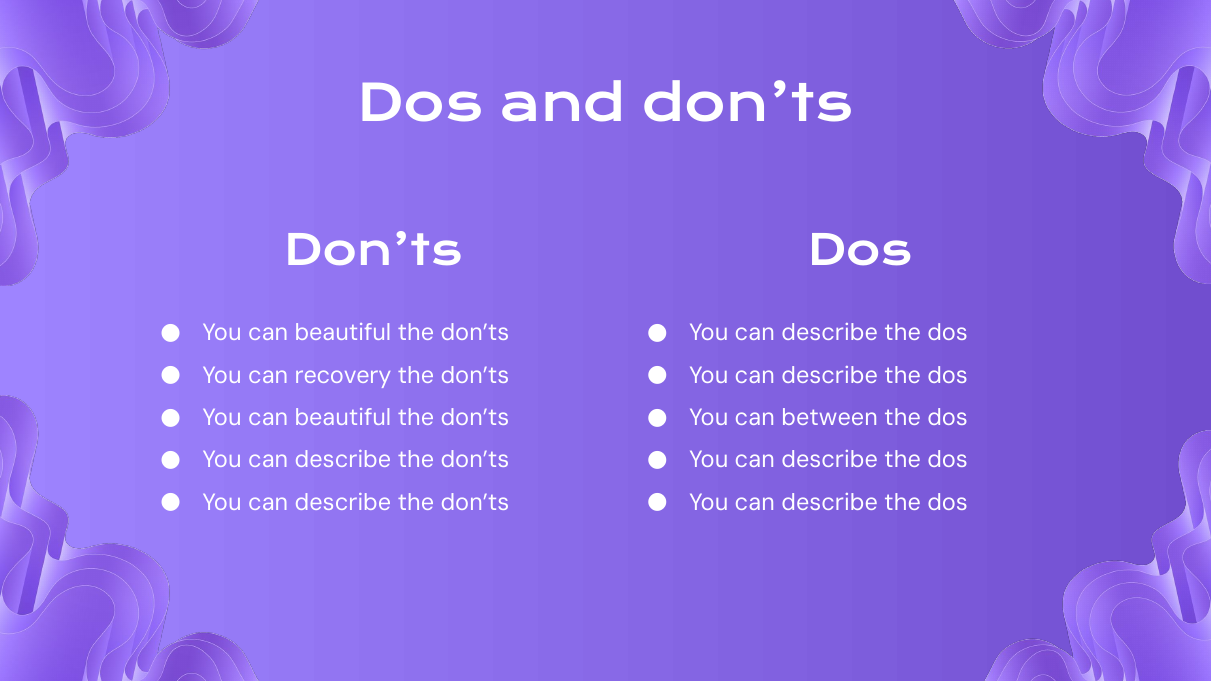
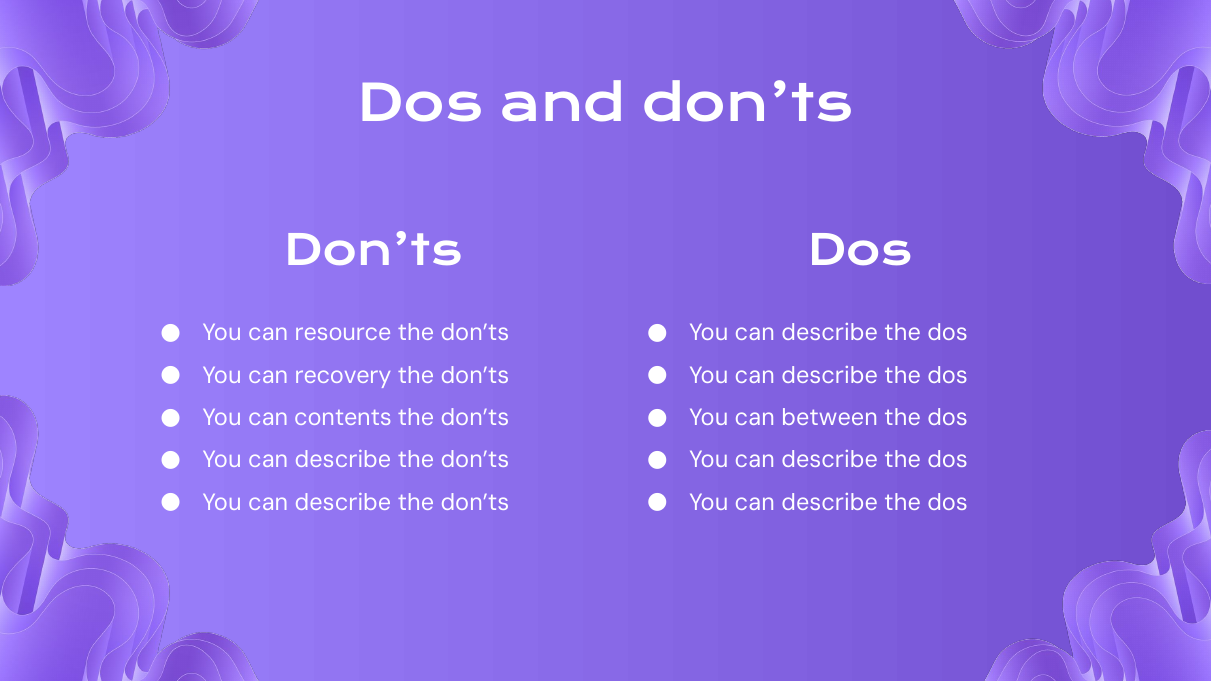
beautiful at (343, 333): beautiful -> resource
beautiful at (343, 418): beautiful -> contents
